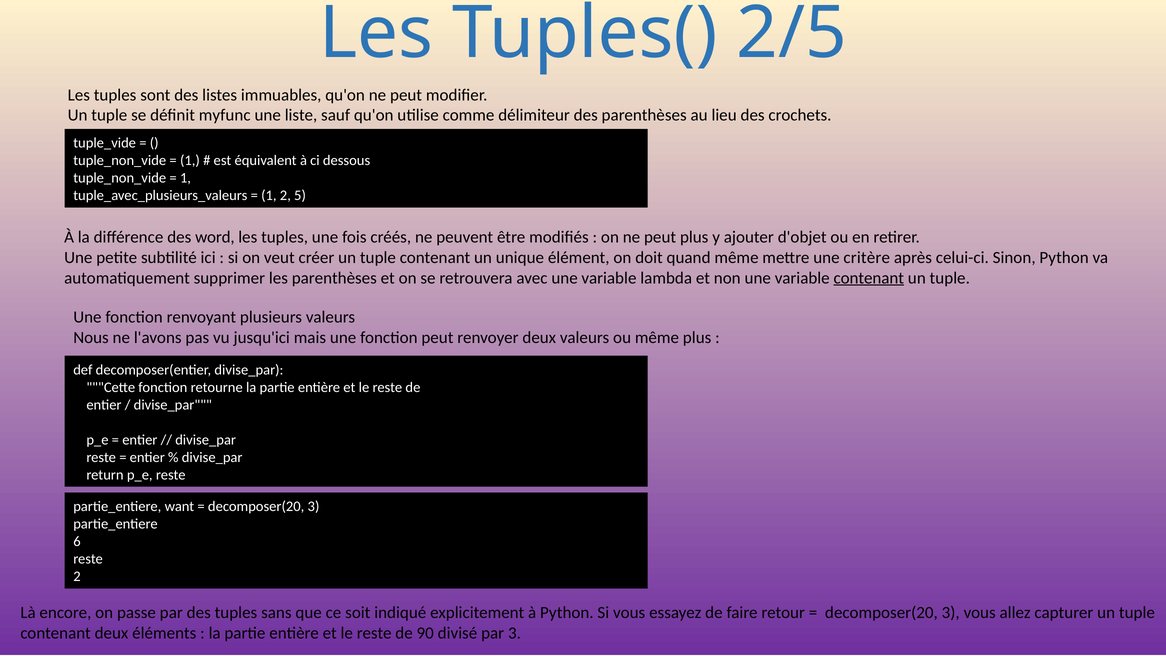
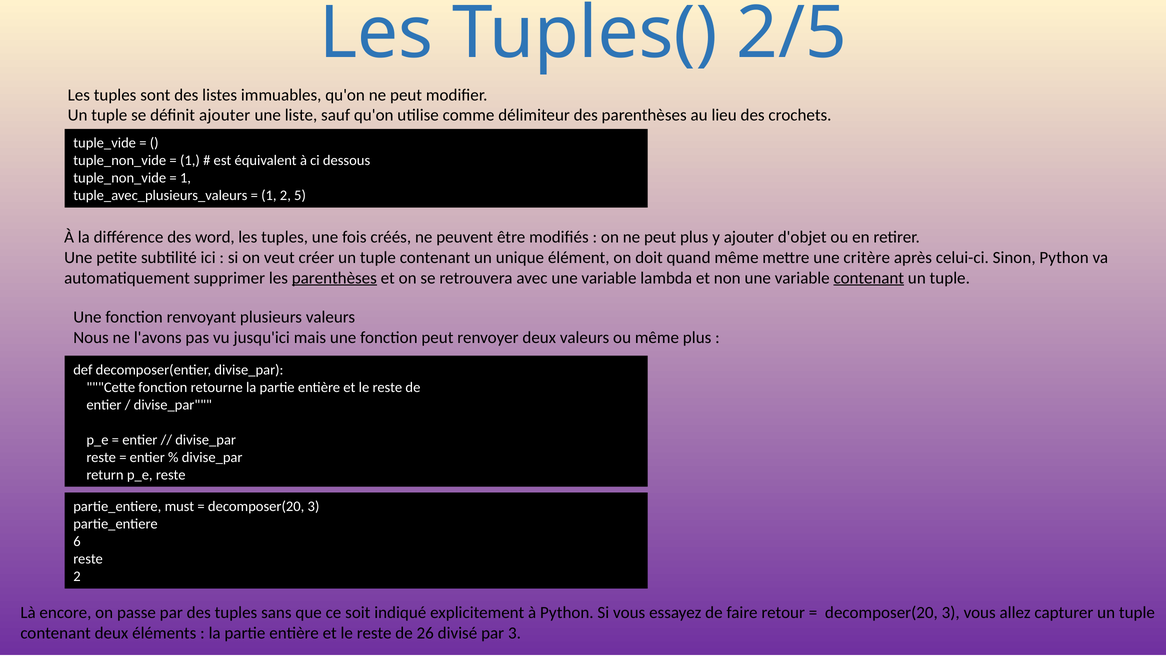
définit myfunc: myfunc -> ajouter
parenthèses at (334, 278) underline: none -> present
want: want -> must
90: 90 -> 26
